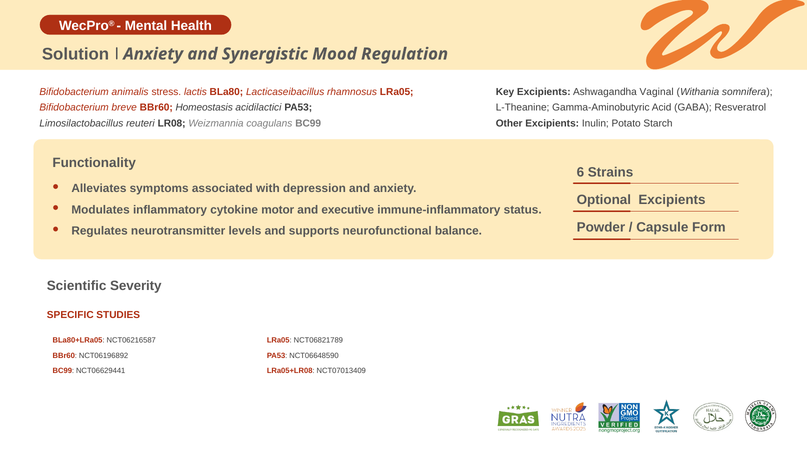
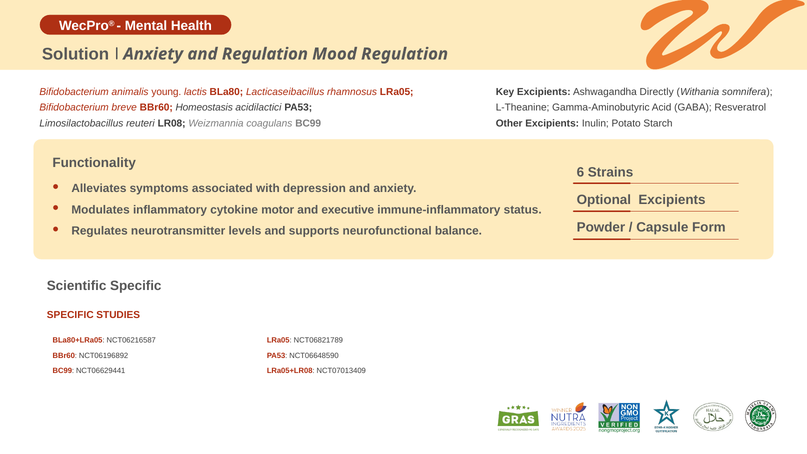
and Synergistic: Synergistic -> Regulation
stress: stress -> young
Vaginal: Vaginal -> Directly
Scientific Severity: Severity -> Specific
